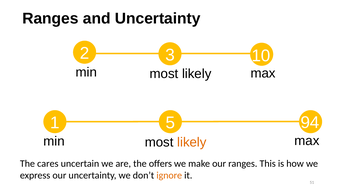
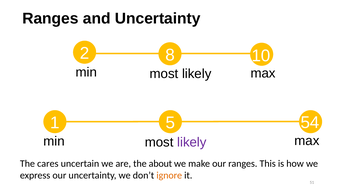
3: 3 -> 8
94: 94 -> 54
likely at (192, 142) colour: orange -> purple
offers: offers -> about
